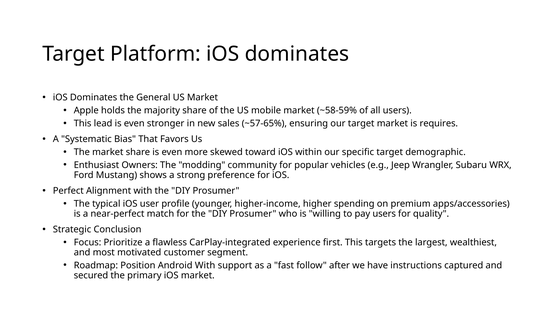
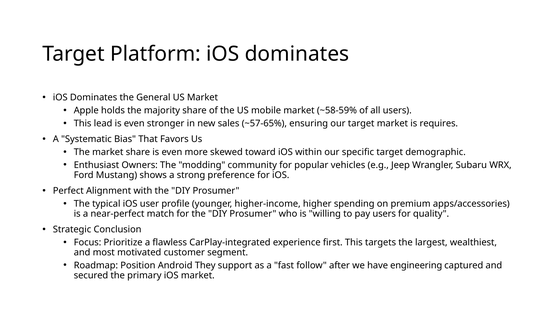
Android With: With -> They
instructions: instructions -> engineering
